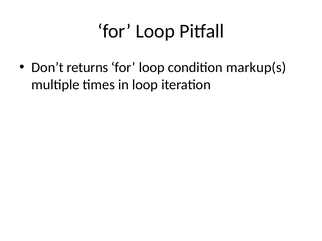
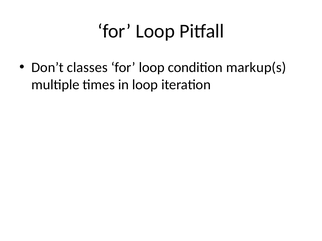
returns: returns -> classes
